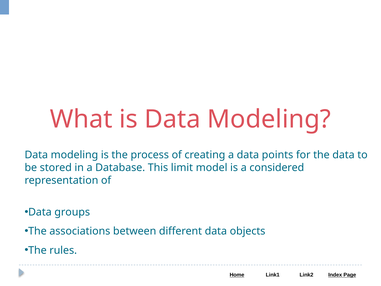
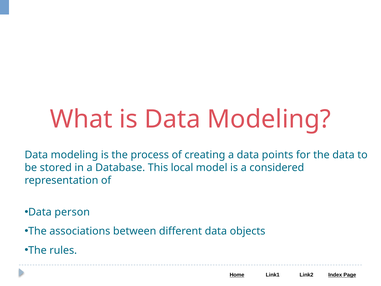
limit: limit -> local
groups: groups -> person
